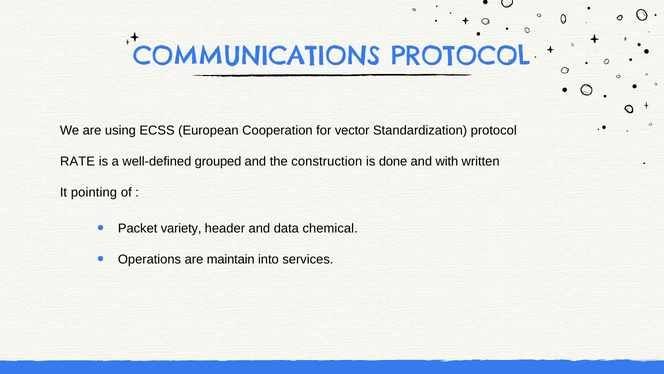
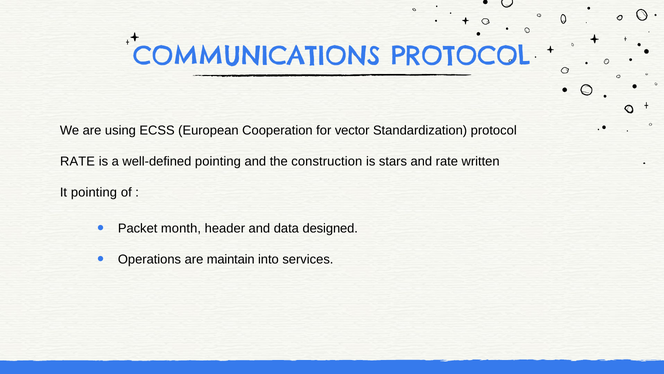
well-defined grouped: grouped -> pointing
done: done -> stars
and with: with -> rate
variety: variety -> month
chemical: chemical -> designed
